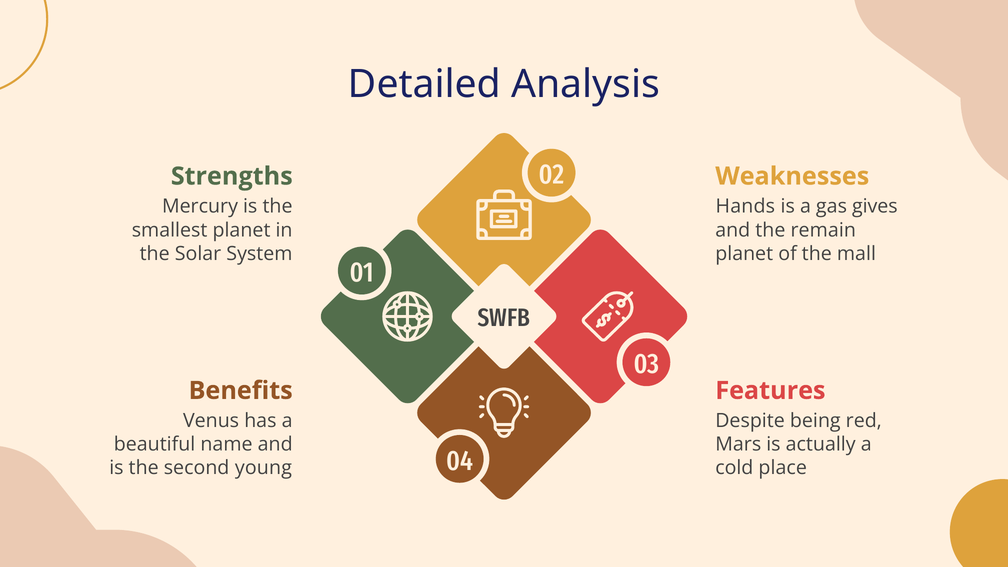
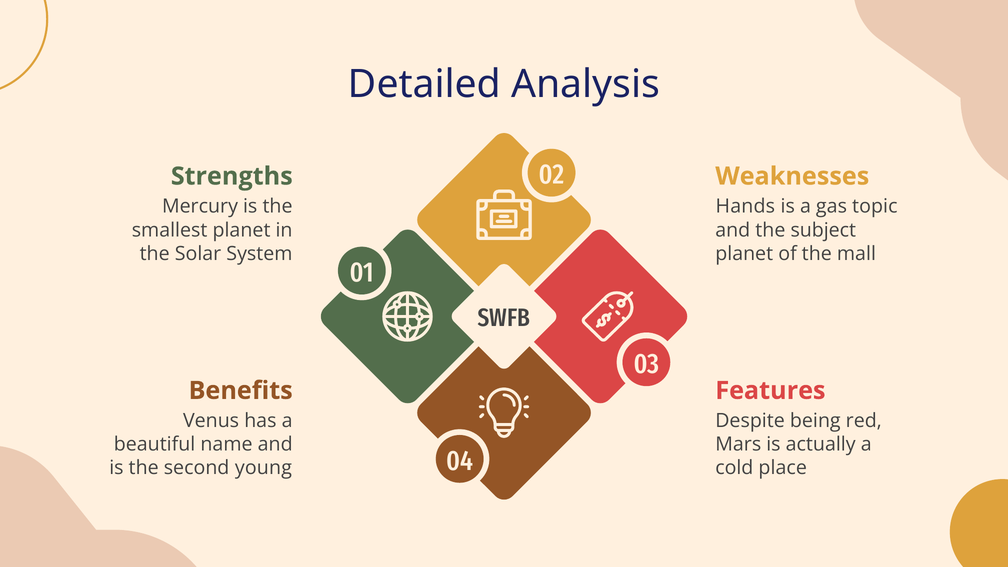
gives: gives -> topic
remain: remain -> subject
